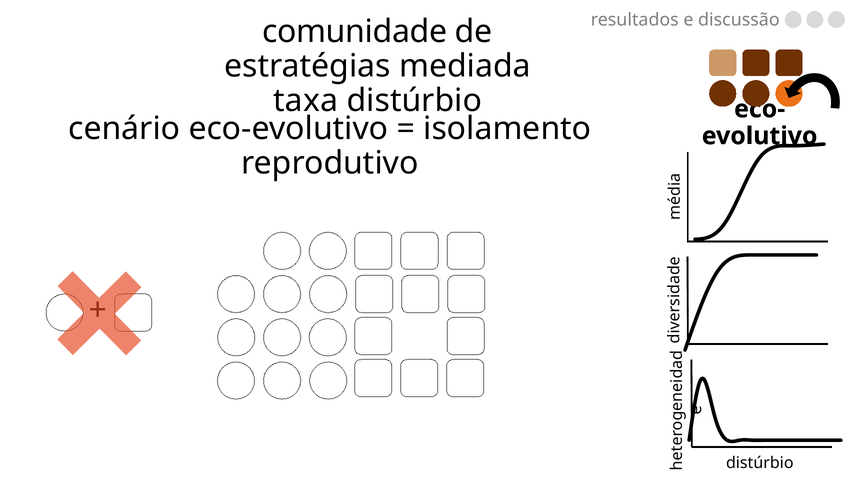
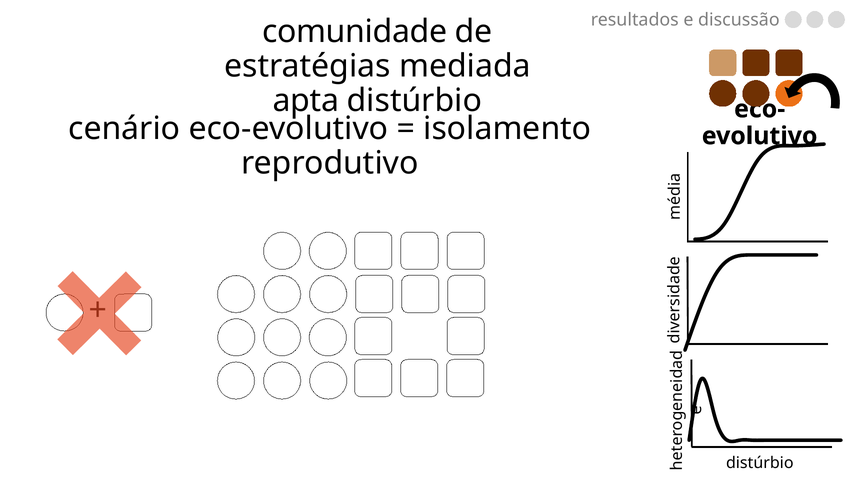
taxa: taxa -> apta
